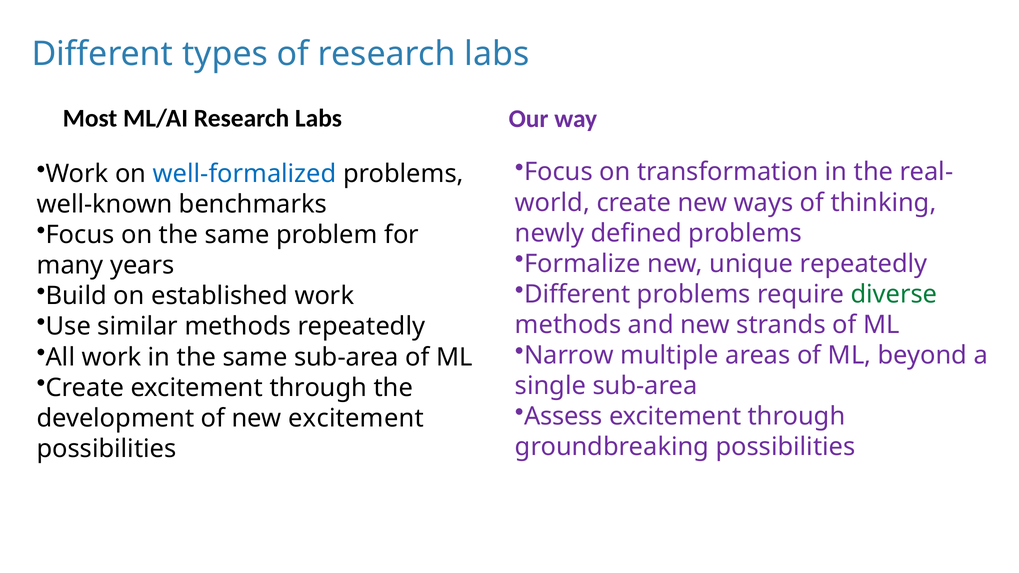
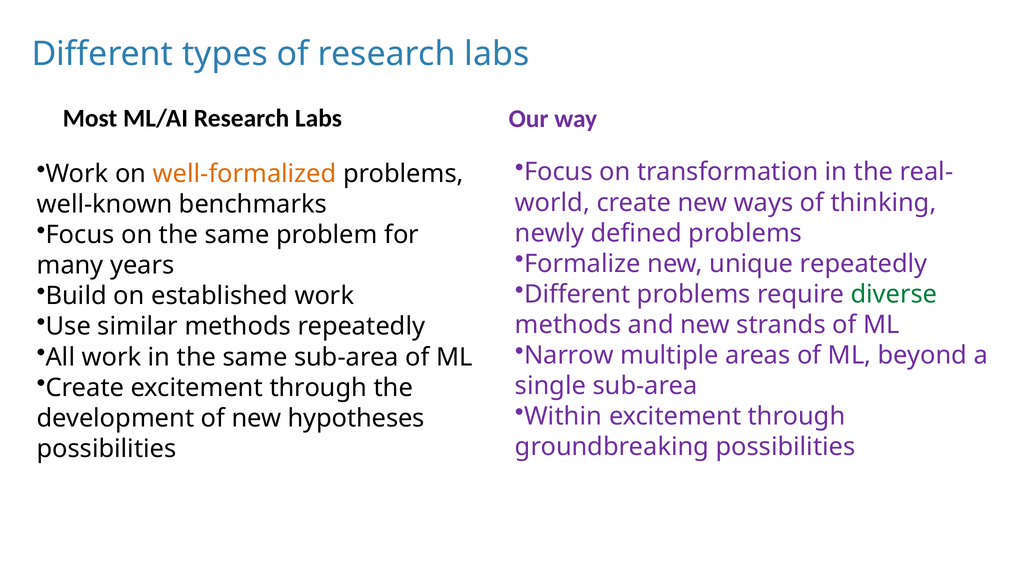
well-formalized colour: blue -> orange
Assess: Assess -> Within
new excitement: excitement -> hypotheses
